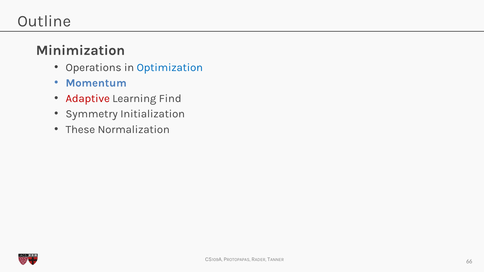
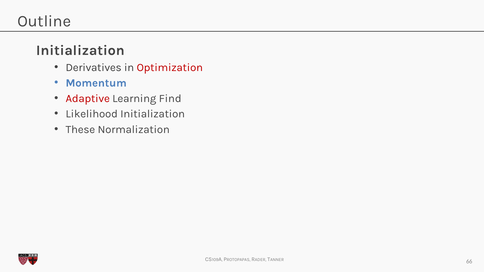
Minimization at (80, 50): Minimization -> Initialization
Operations: Operations -> Derivatives
Optimization colour: blue -> red
Symmetry: Symmetry -> Likelihood
